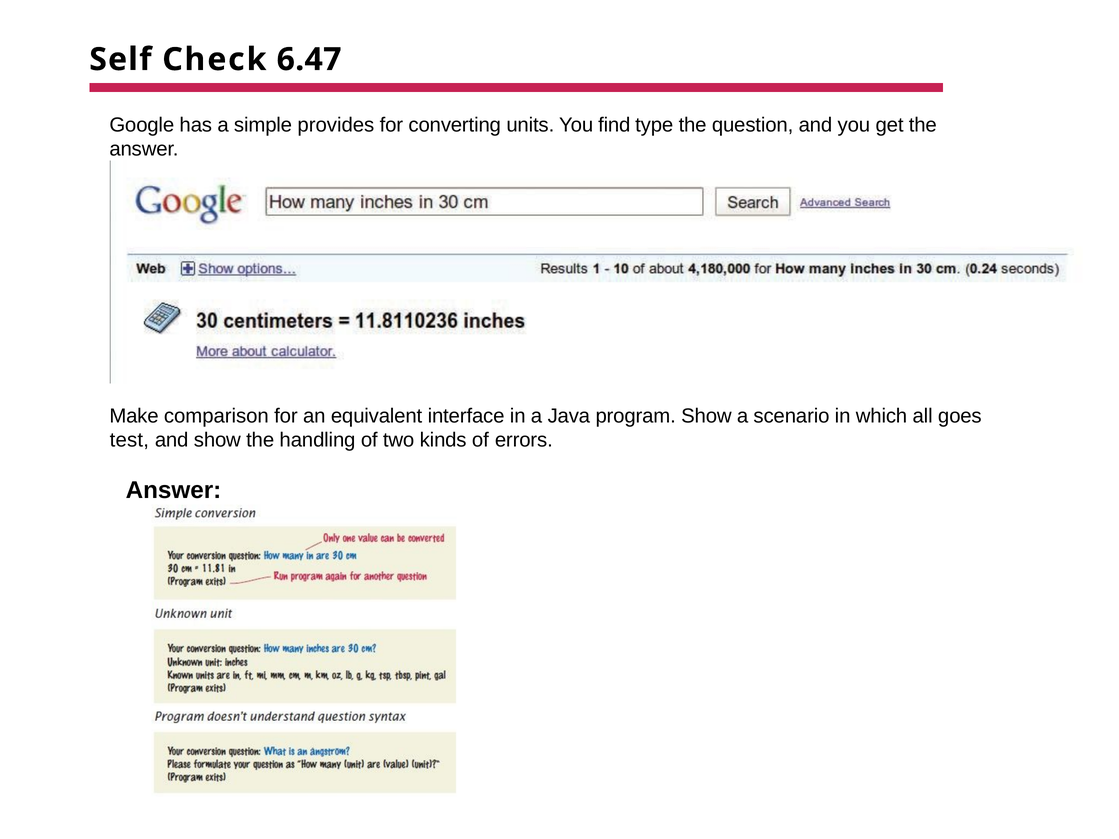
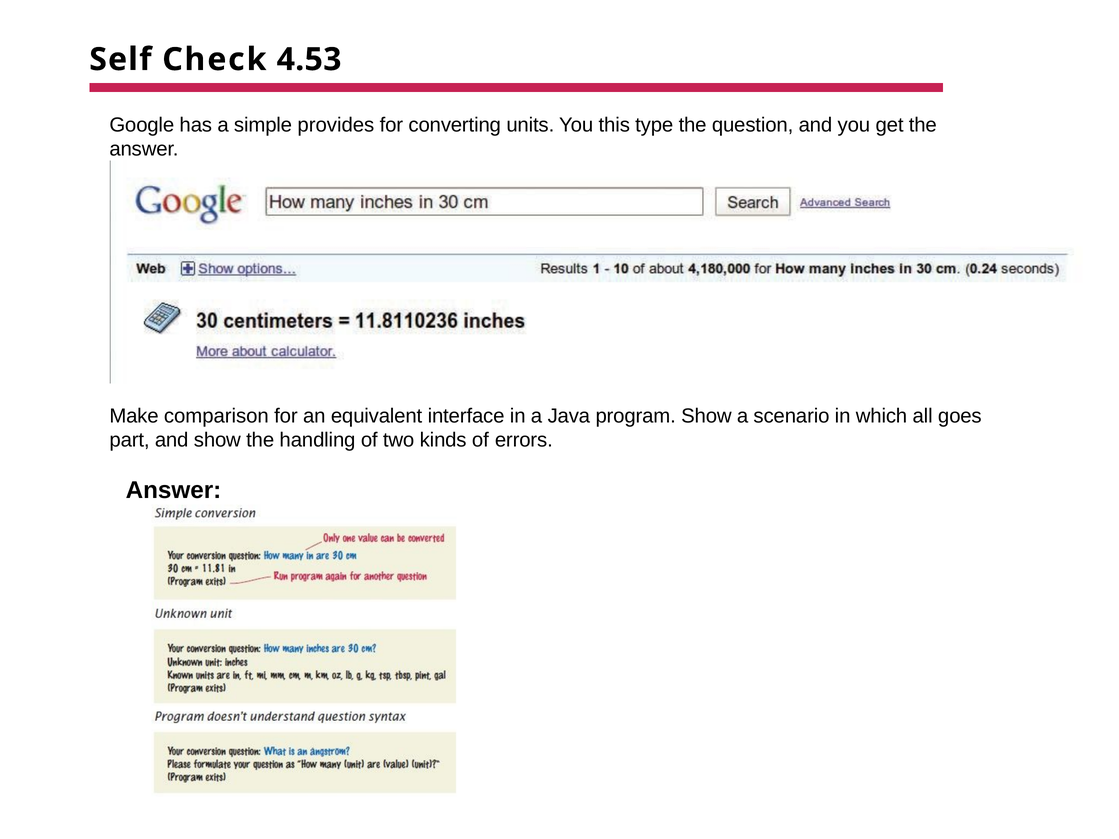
6.47: 6.47 -> 4.53
find: find -> this
test: test -> part
